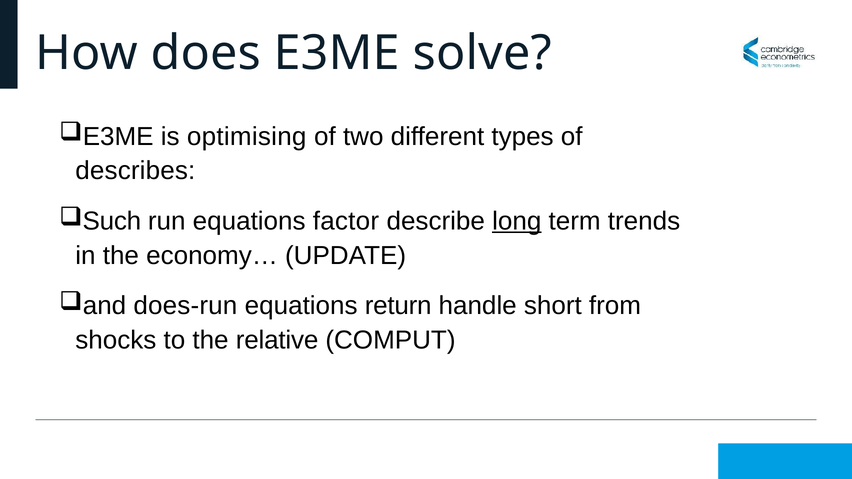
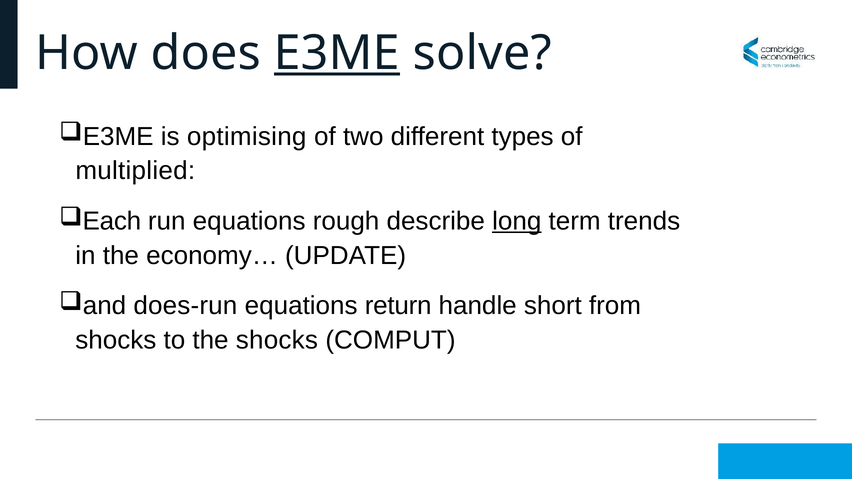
E3ME at (337, 53) underline: none -> present
describes: describes -> multiplied
Such: Such -> Each
factor: factor -> rough
the relative: relative -> shocks
